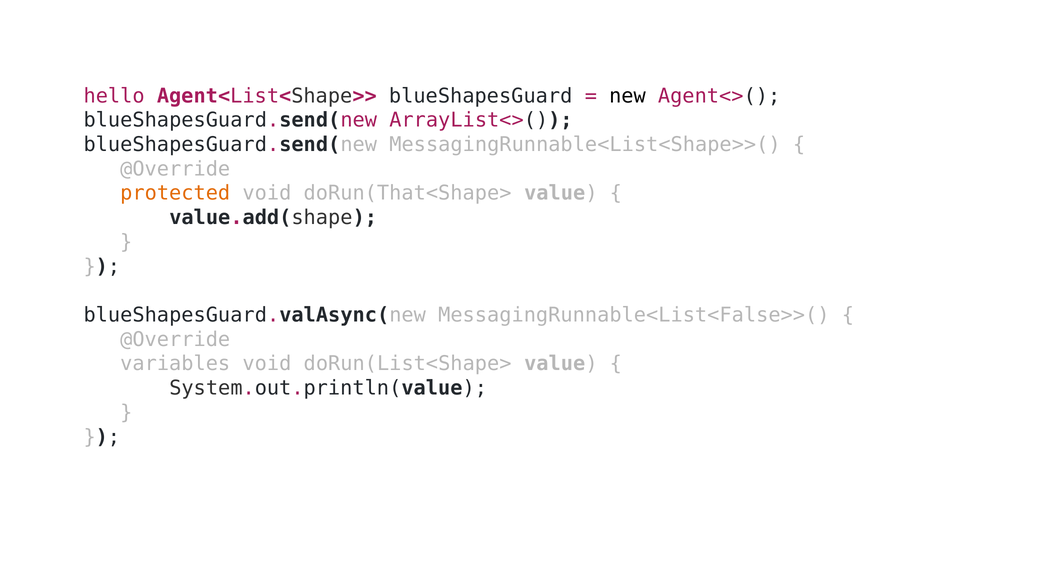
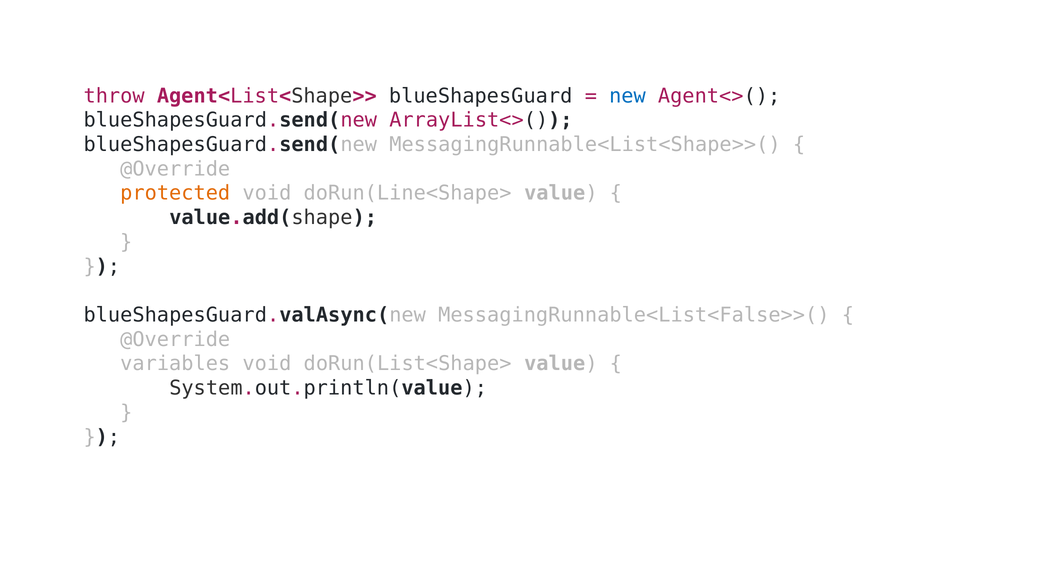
hello: hello -> throw
new colour: black -> blue
doRun(That<Shape>: doRun(That<Shape> -> doRun(Line<Shape>
